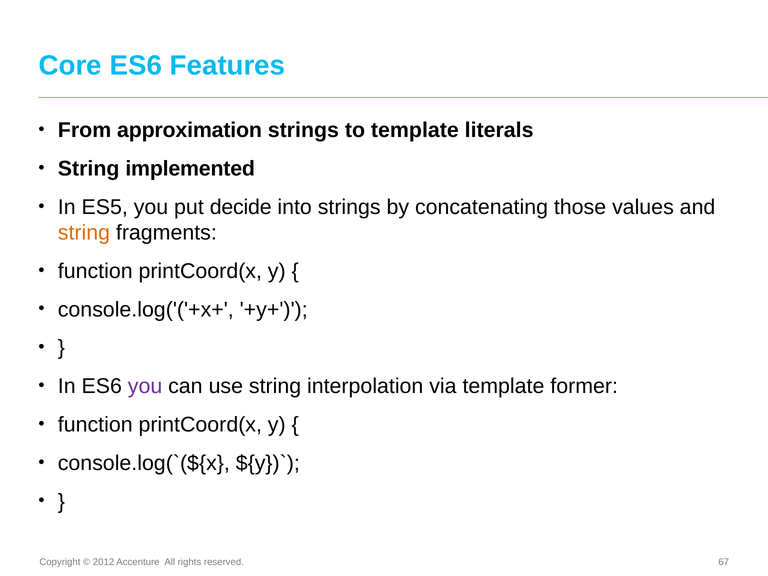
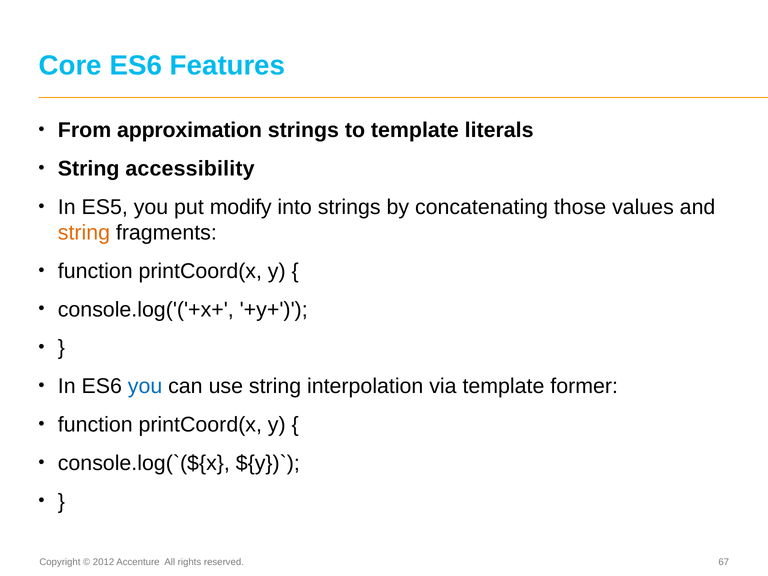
implemented: implemented -> accessibility
decide: decide -> modify
you at (145, 386) colour: purple -> blue
